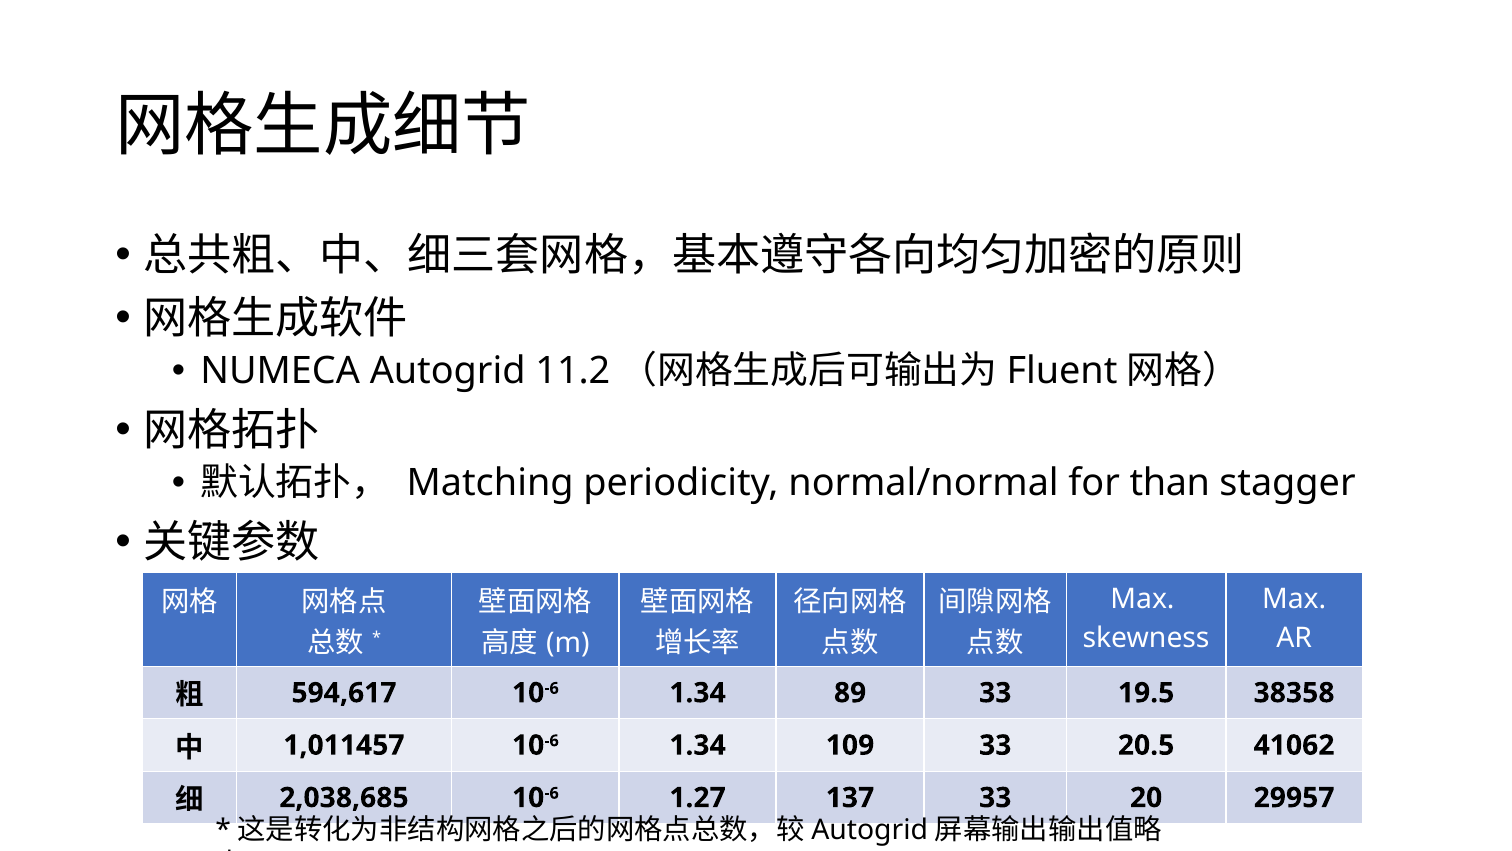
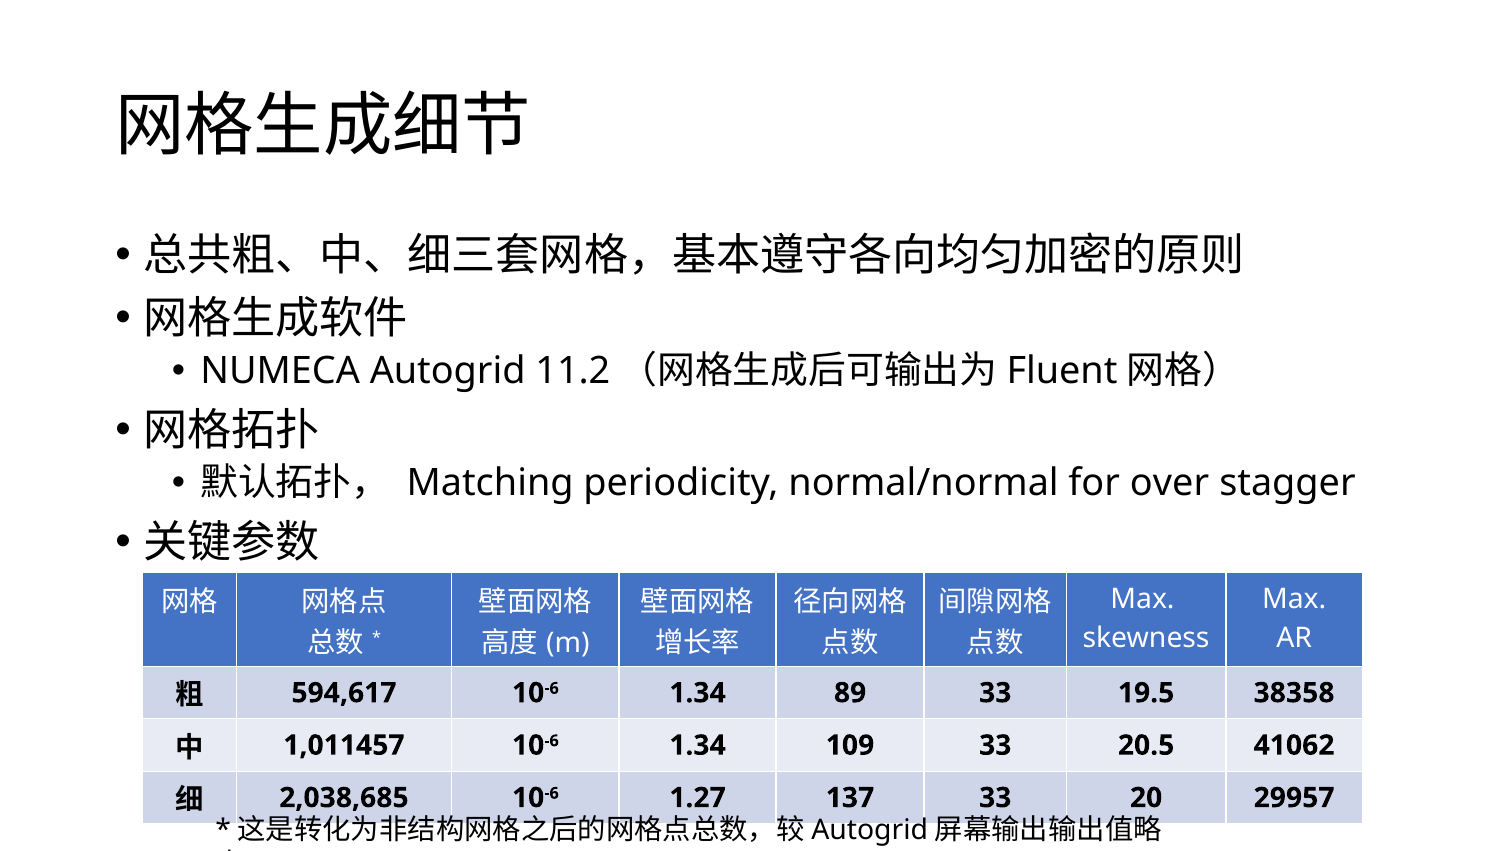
than: than -> over
